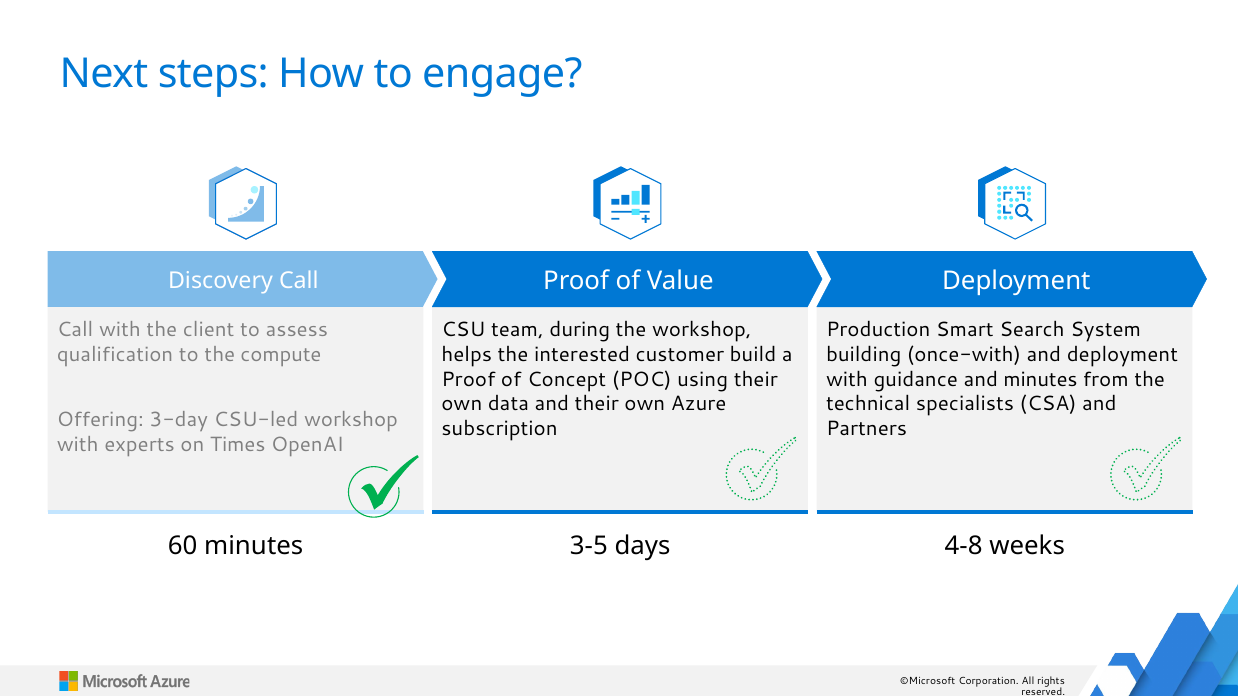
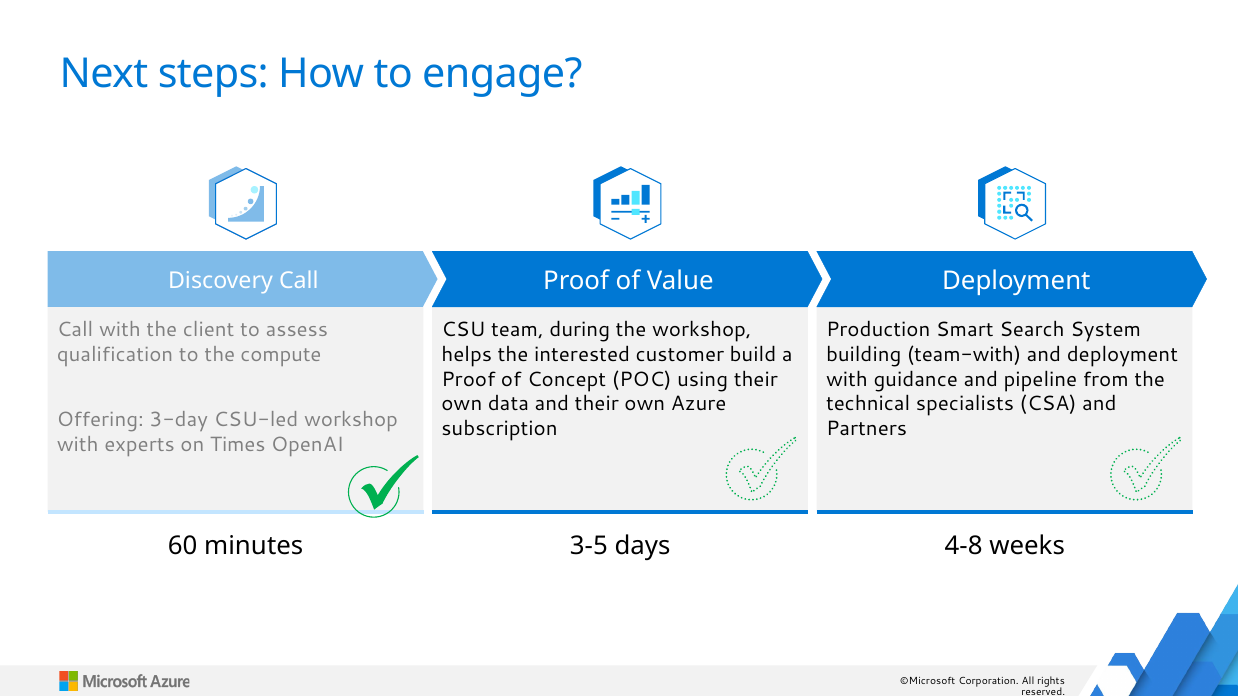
once-with: once-with -> team-with
and minutes: minutes -> pipeline
